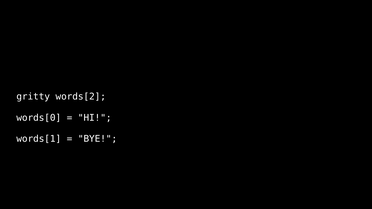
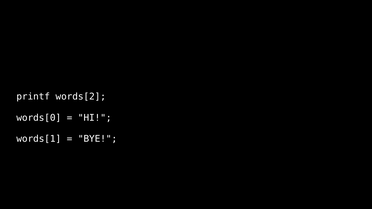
gritty: gritty -> printf
